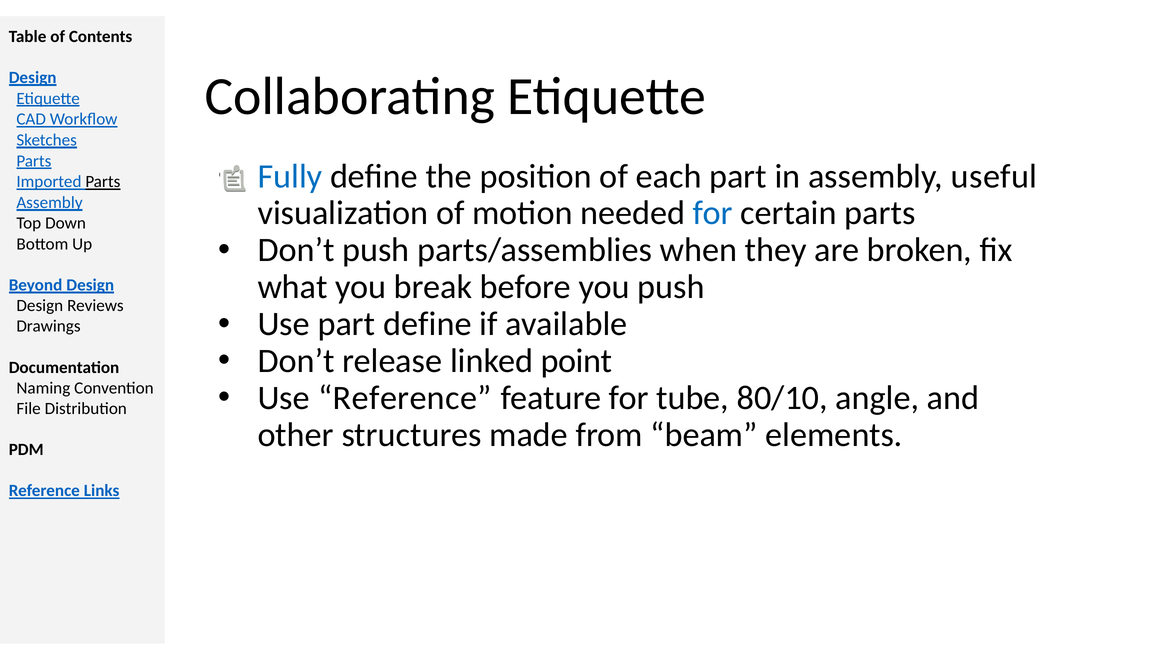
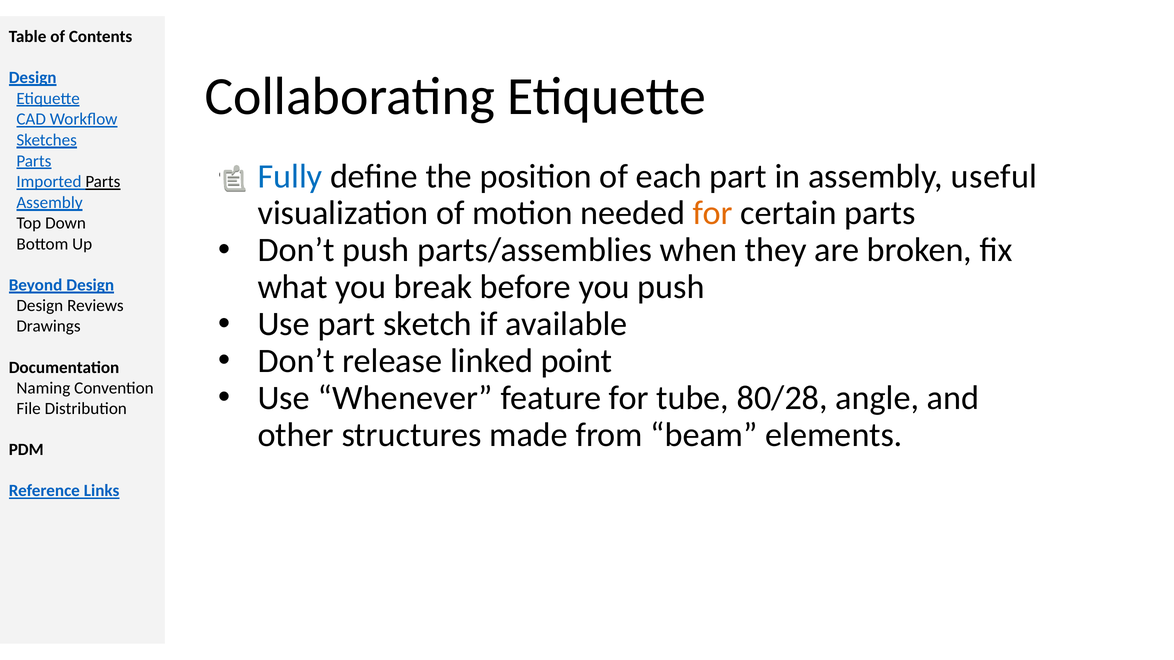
for at (713, 213) colour: blue -> orange
part define: define -> sketch
Use Reference: Reference -> Whenever
80/10: 80/10 -> 80/28
